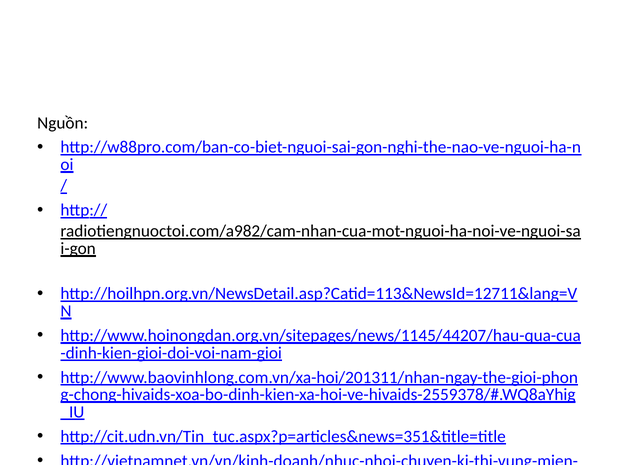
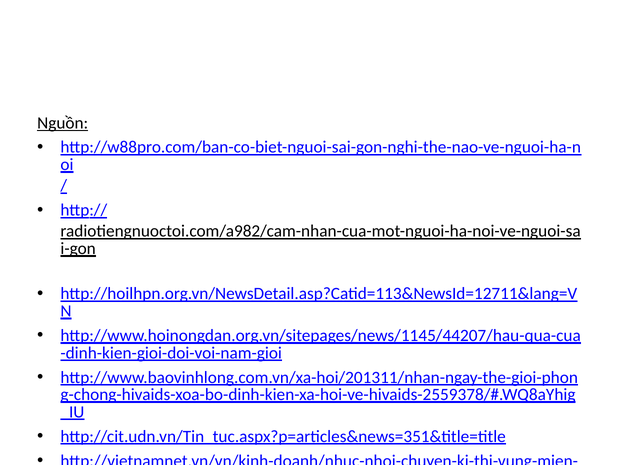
Nguồn underline: none -> present
